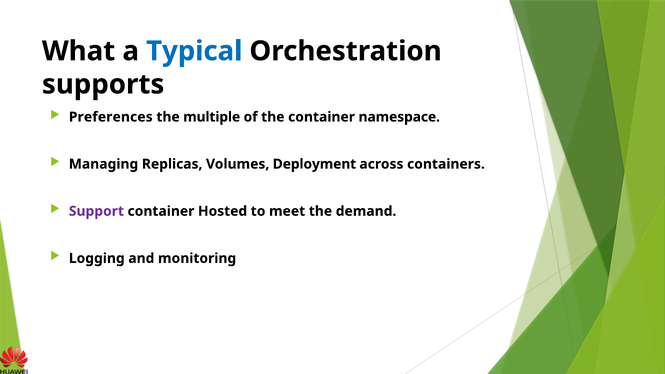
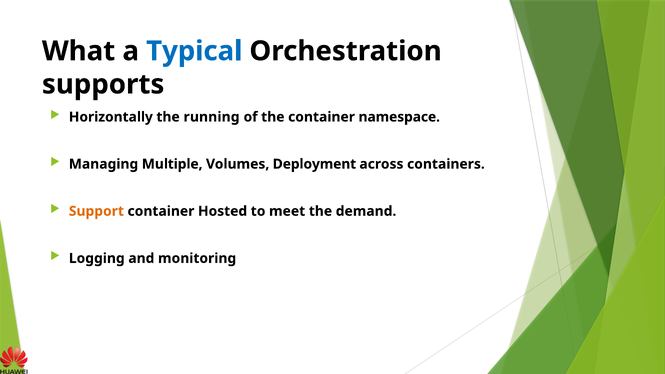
Preferences: Preferences -> Horizontally
multiple: multiple -> running
Replicas: Replicas -> Multiple
Support colour: purple -> orange
